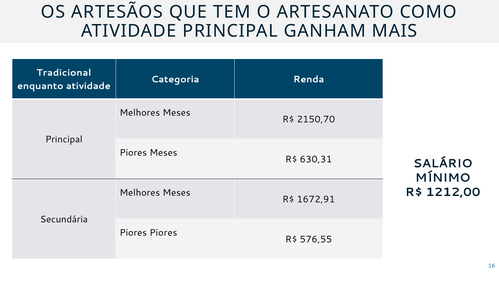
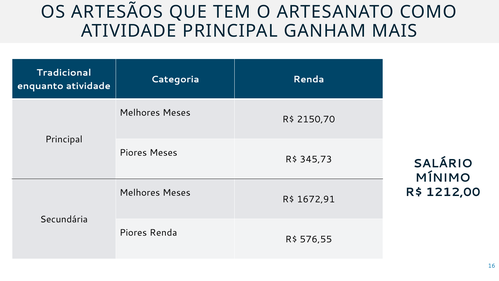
630,31: 630,31 -> 345,73
Piores Piores: Piores -> Renda
